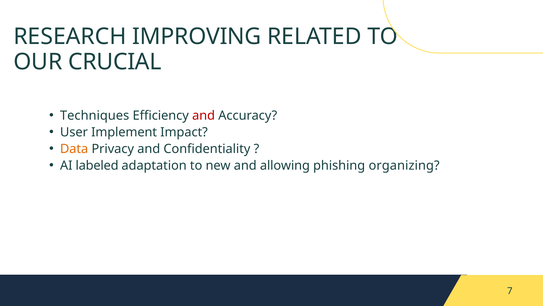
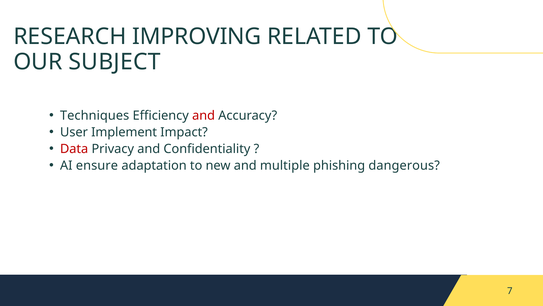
CRUCIAL: CRUCIAL -> SUBJECT
Data colour: orange -> red
labeled: labeled -> ensure
allowing: allowing -> multiple
organizing: organizing -> dangerous
